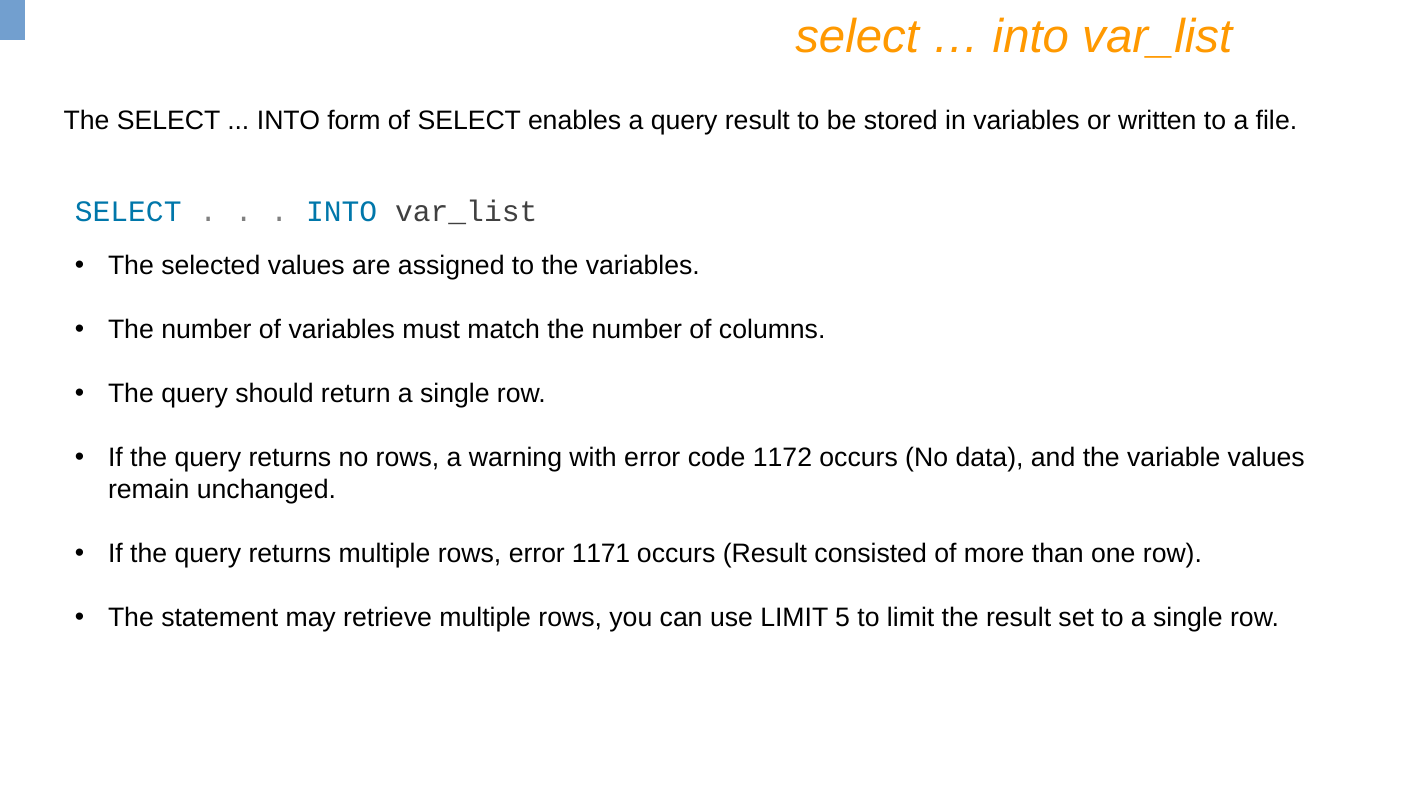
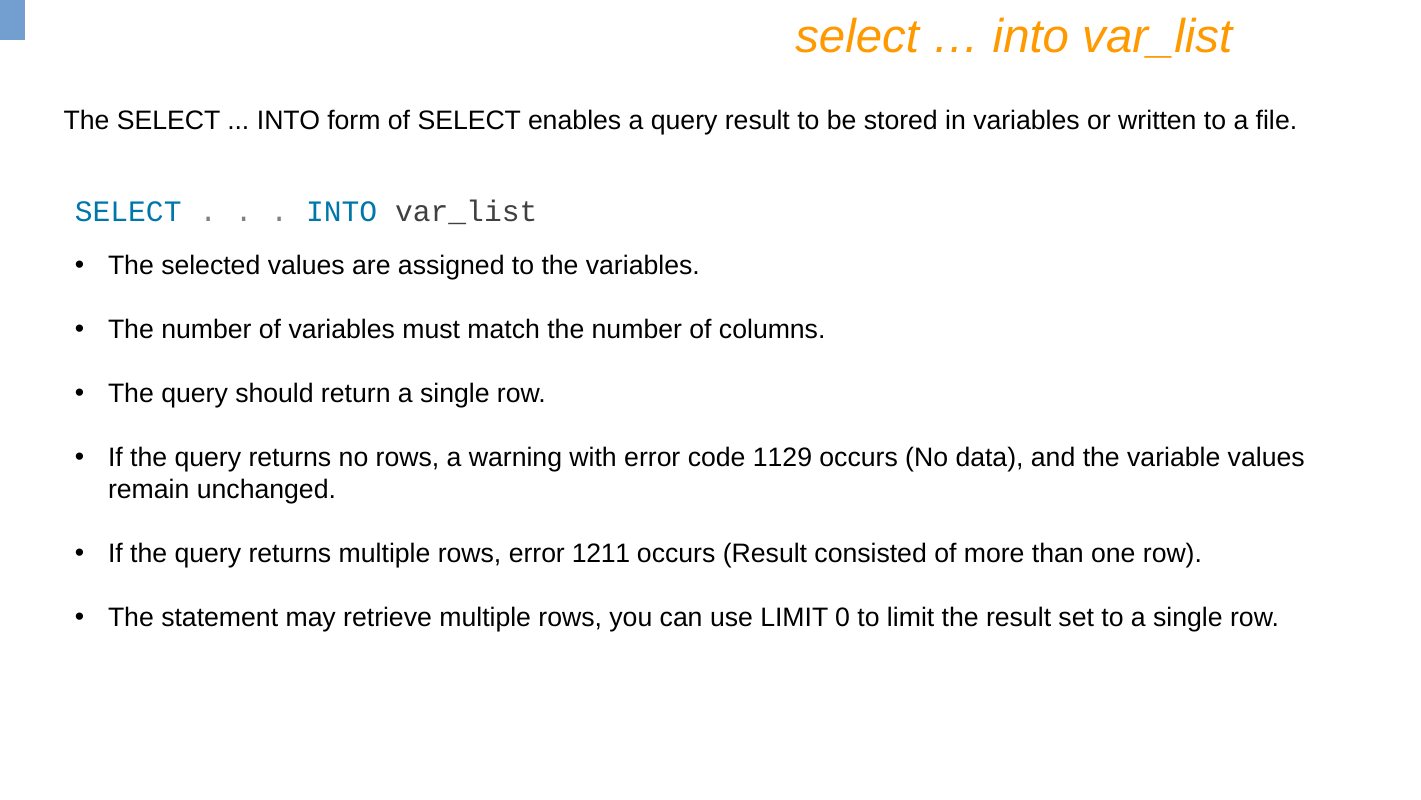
1172: 1172 -> 1129
1171: 1171 -> 1211
5: 5 -> 0
